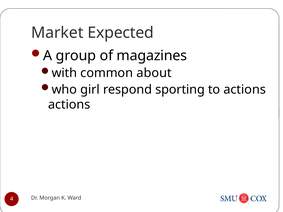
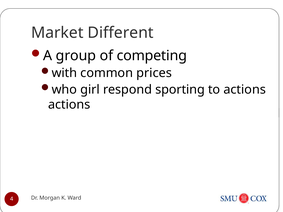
Expected: Expected -> Different
magazines: magazines -> competing
about: about -> prices
